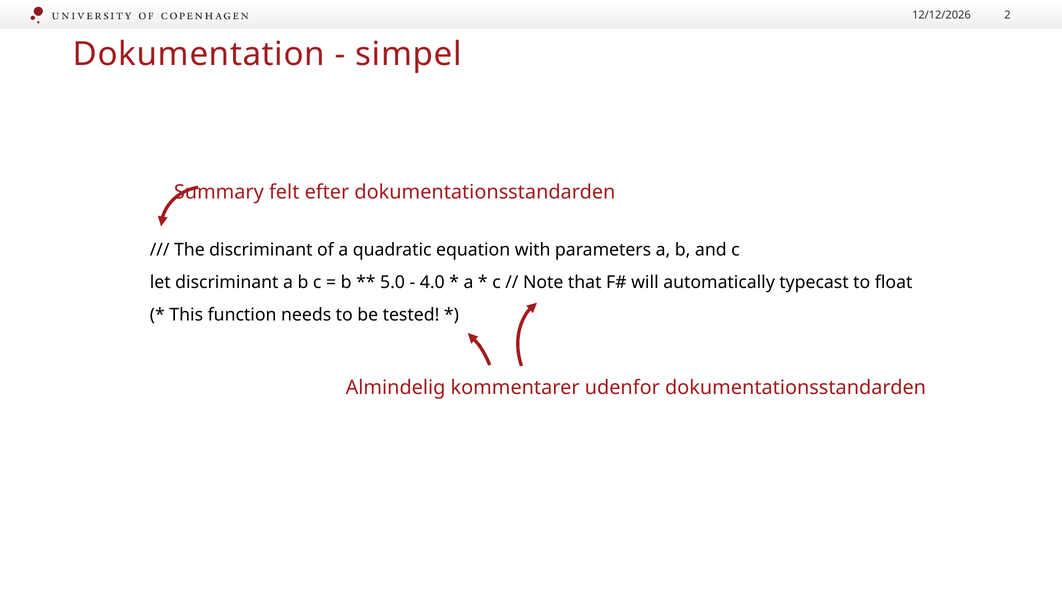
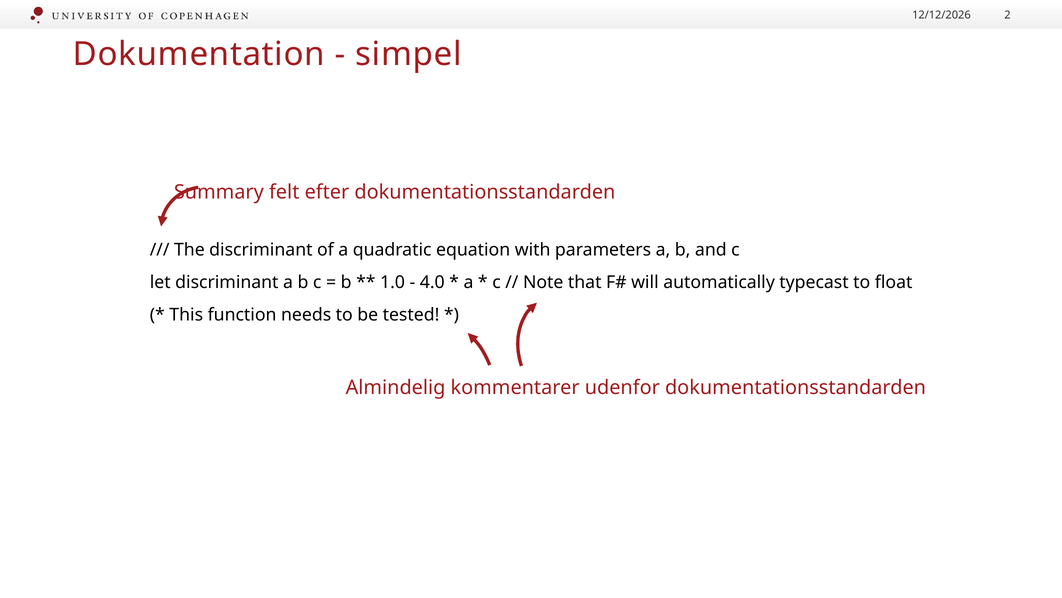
5.0: 5.0 -> 1.0
